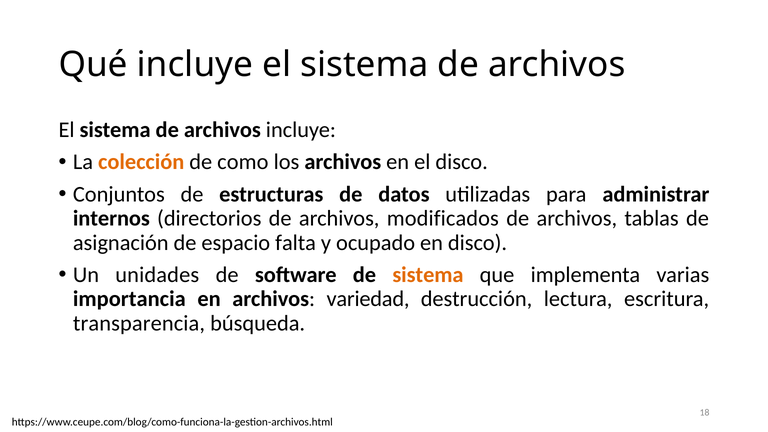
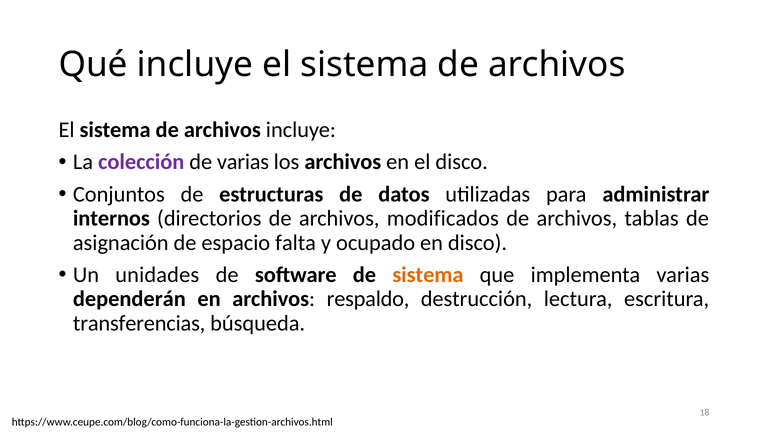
colección colour: orange -> purple
de como: como -> varias
importancia: importancia -> dependerán
variedad: variedad -> respaldo
transparencia: transparencia -> transferencias
